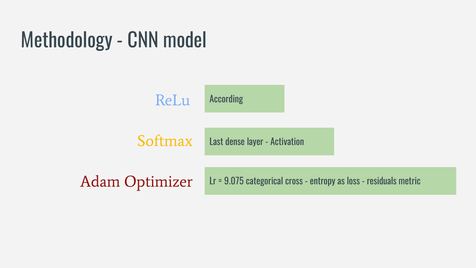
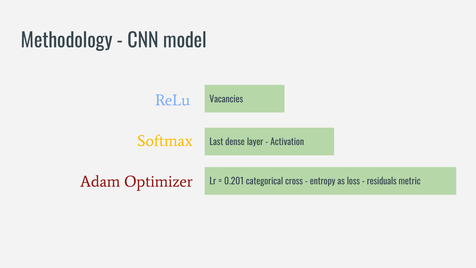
According: According -> Vacancies
9.075: 9.075 -> 0.201
